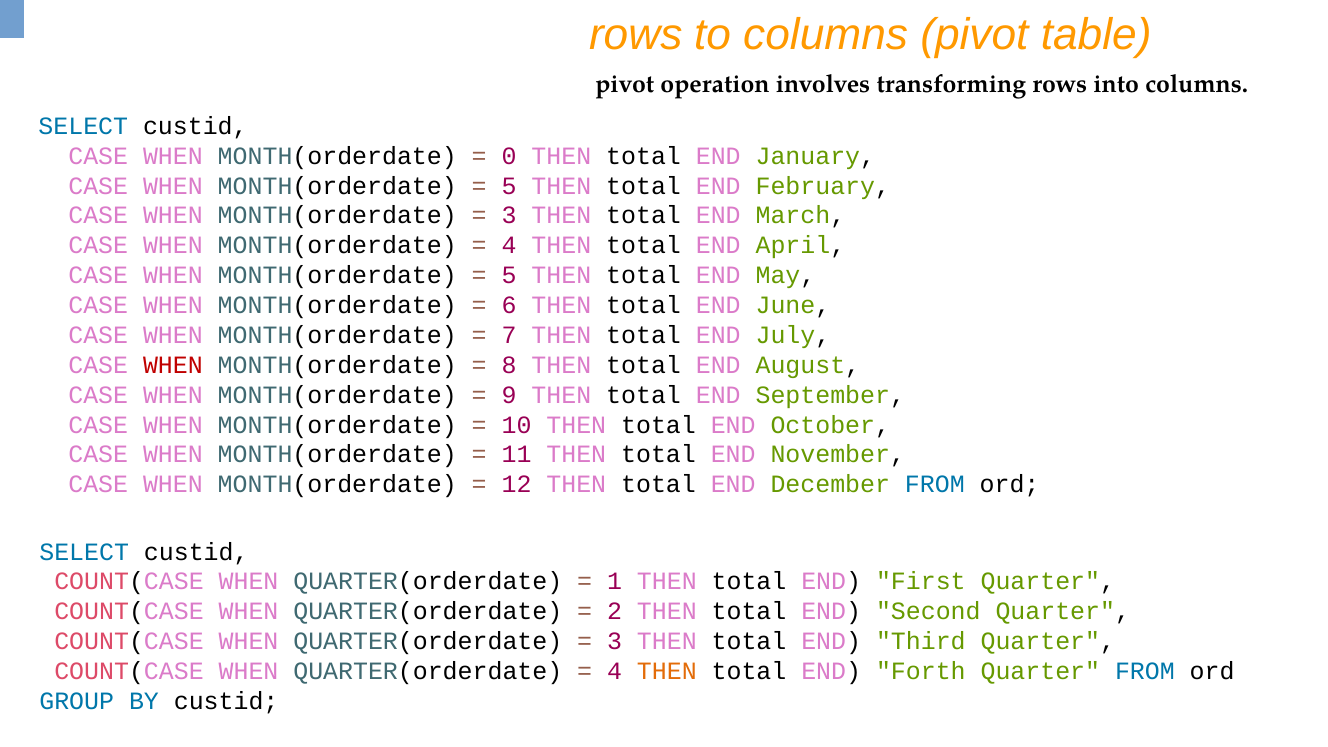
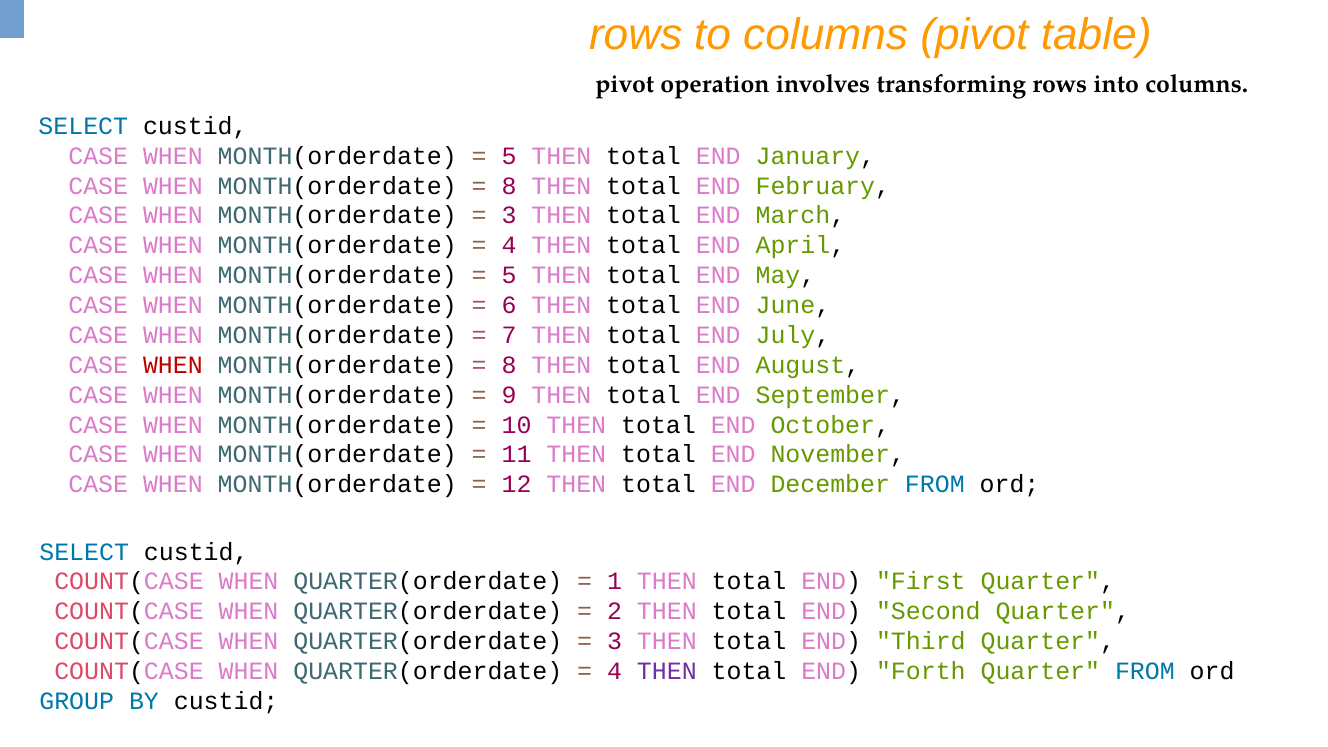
0 at (509, 156): 0 -> 5
5 at (509, 186): 5 -> 8
THEN at (667, 671) colour: orange -> purple
